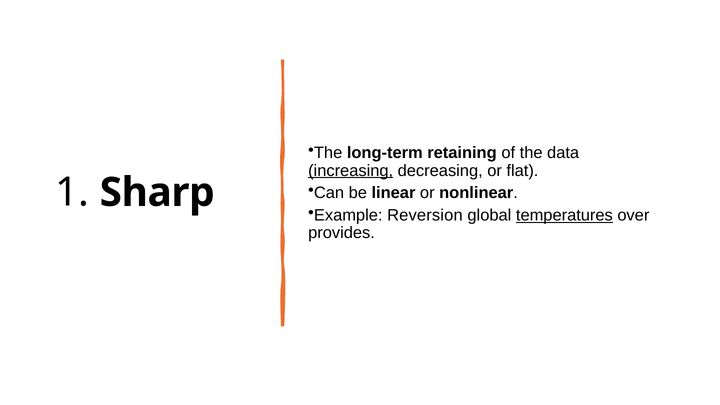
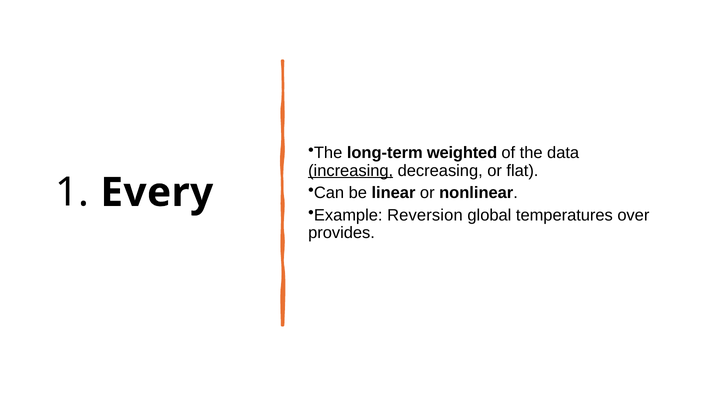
retaining: retaining -> weighted
Sharp: Sharp -> Every
temperatures underline: present -> none
